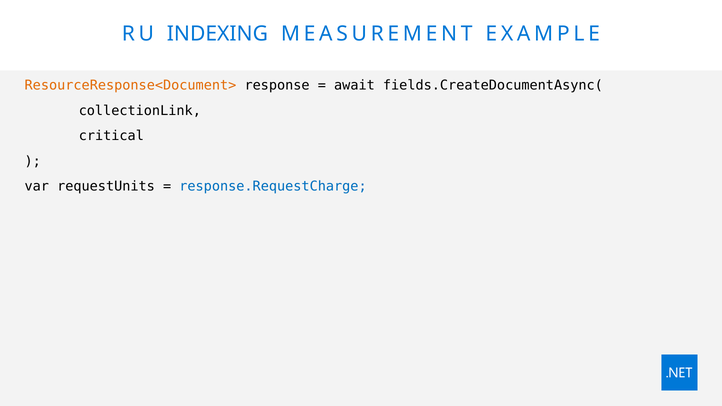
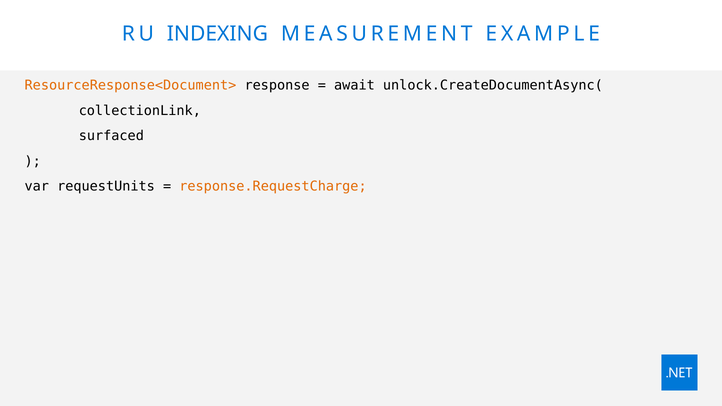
fields.CreateDocumentAsync(: fields.CreateDocumentAsync( -> unlock.CreateDocumentAsync(
critical: critical -> surfaced
response.RequestCharge colour: blue -> orange
